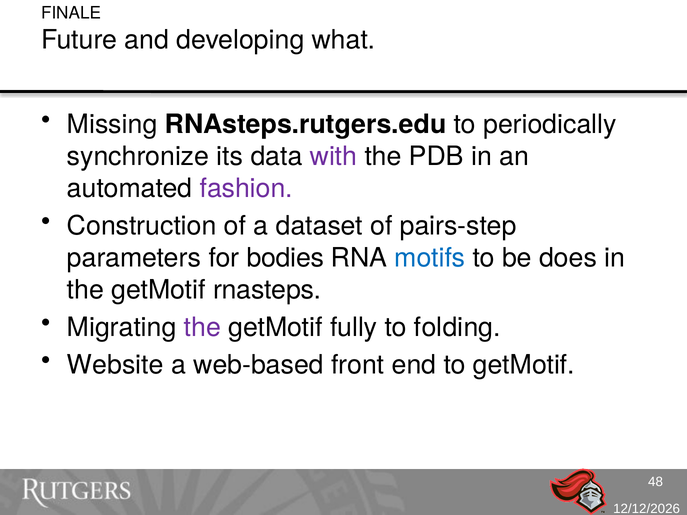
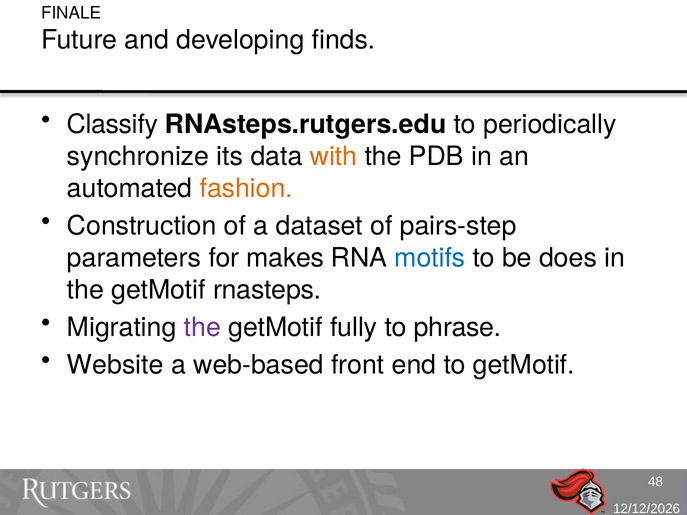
what: what -> finds
Missing: Missing -> Classify
with colour: purple -> orange
fashion colour: purple -> orange
bodies: bodies -> makes
folding: folding -> phrase
